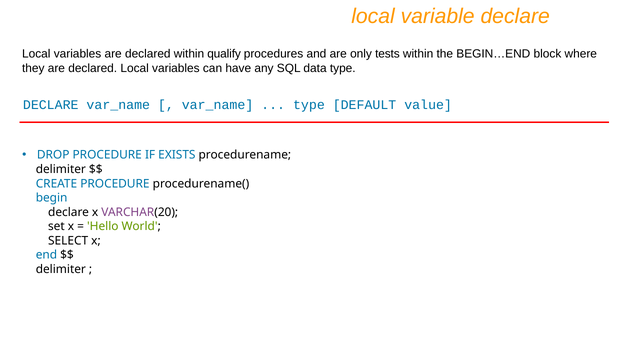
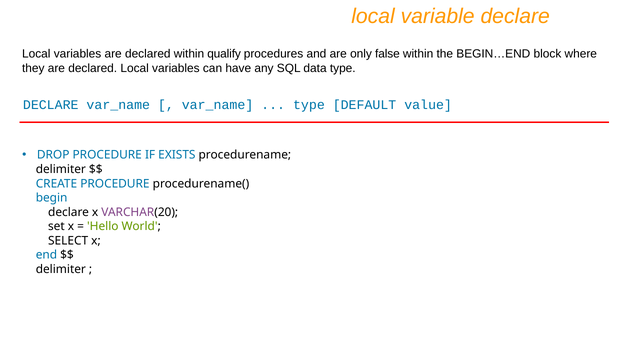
tests: tests -> false
